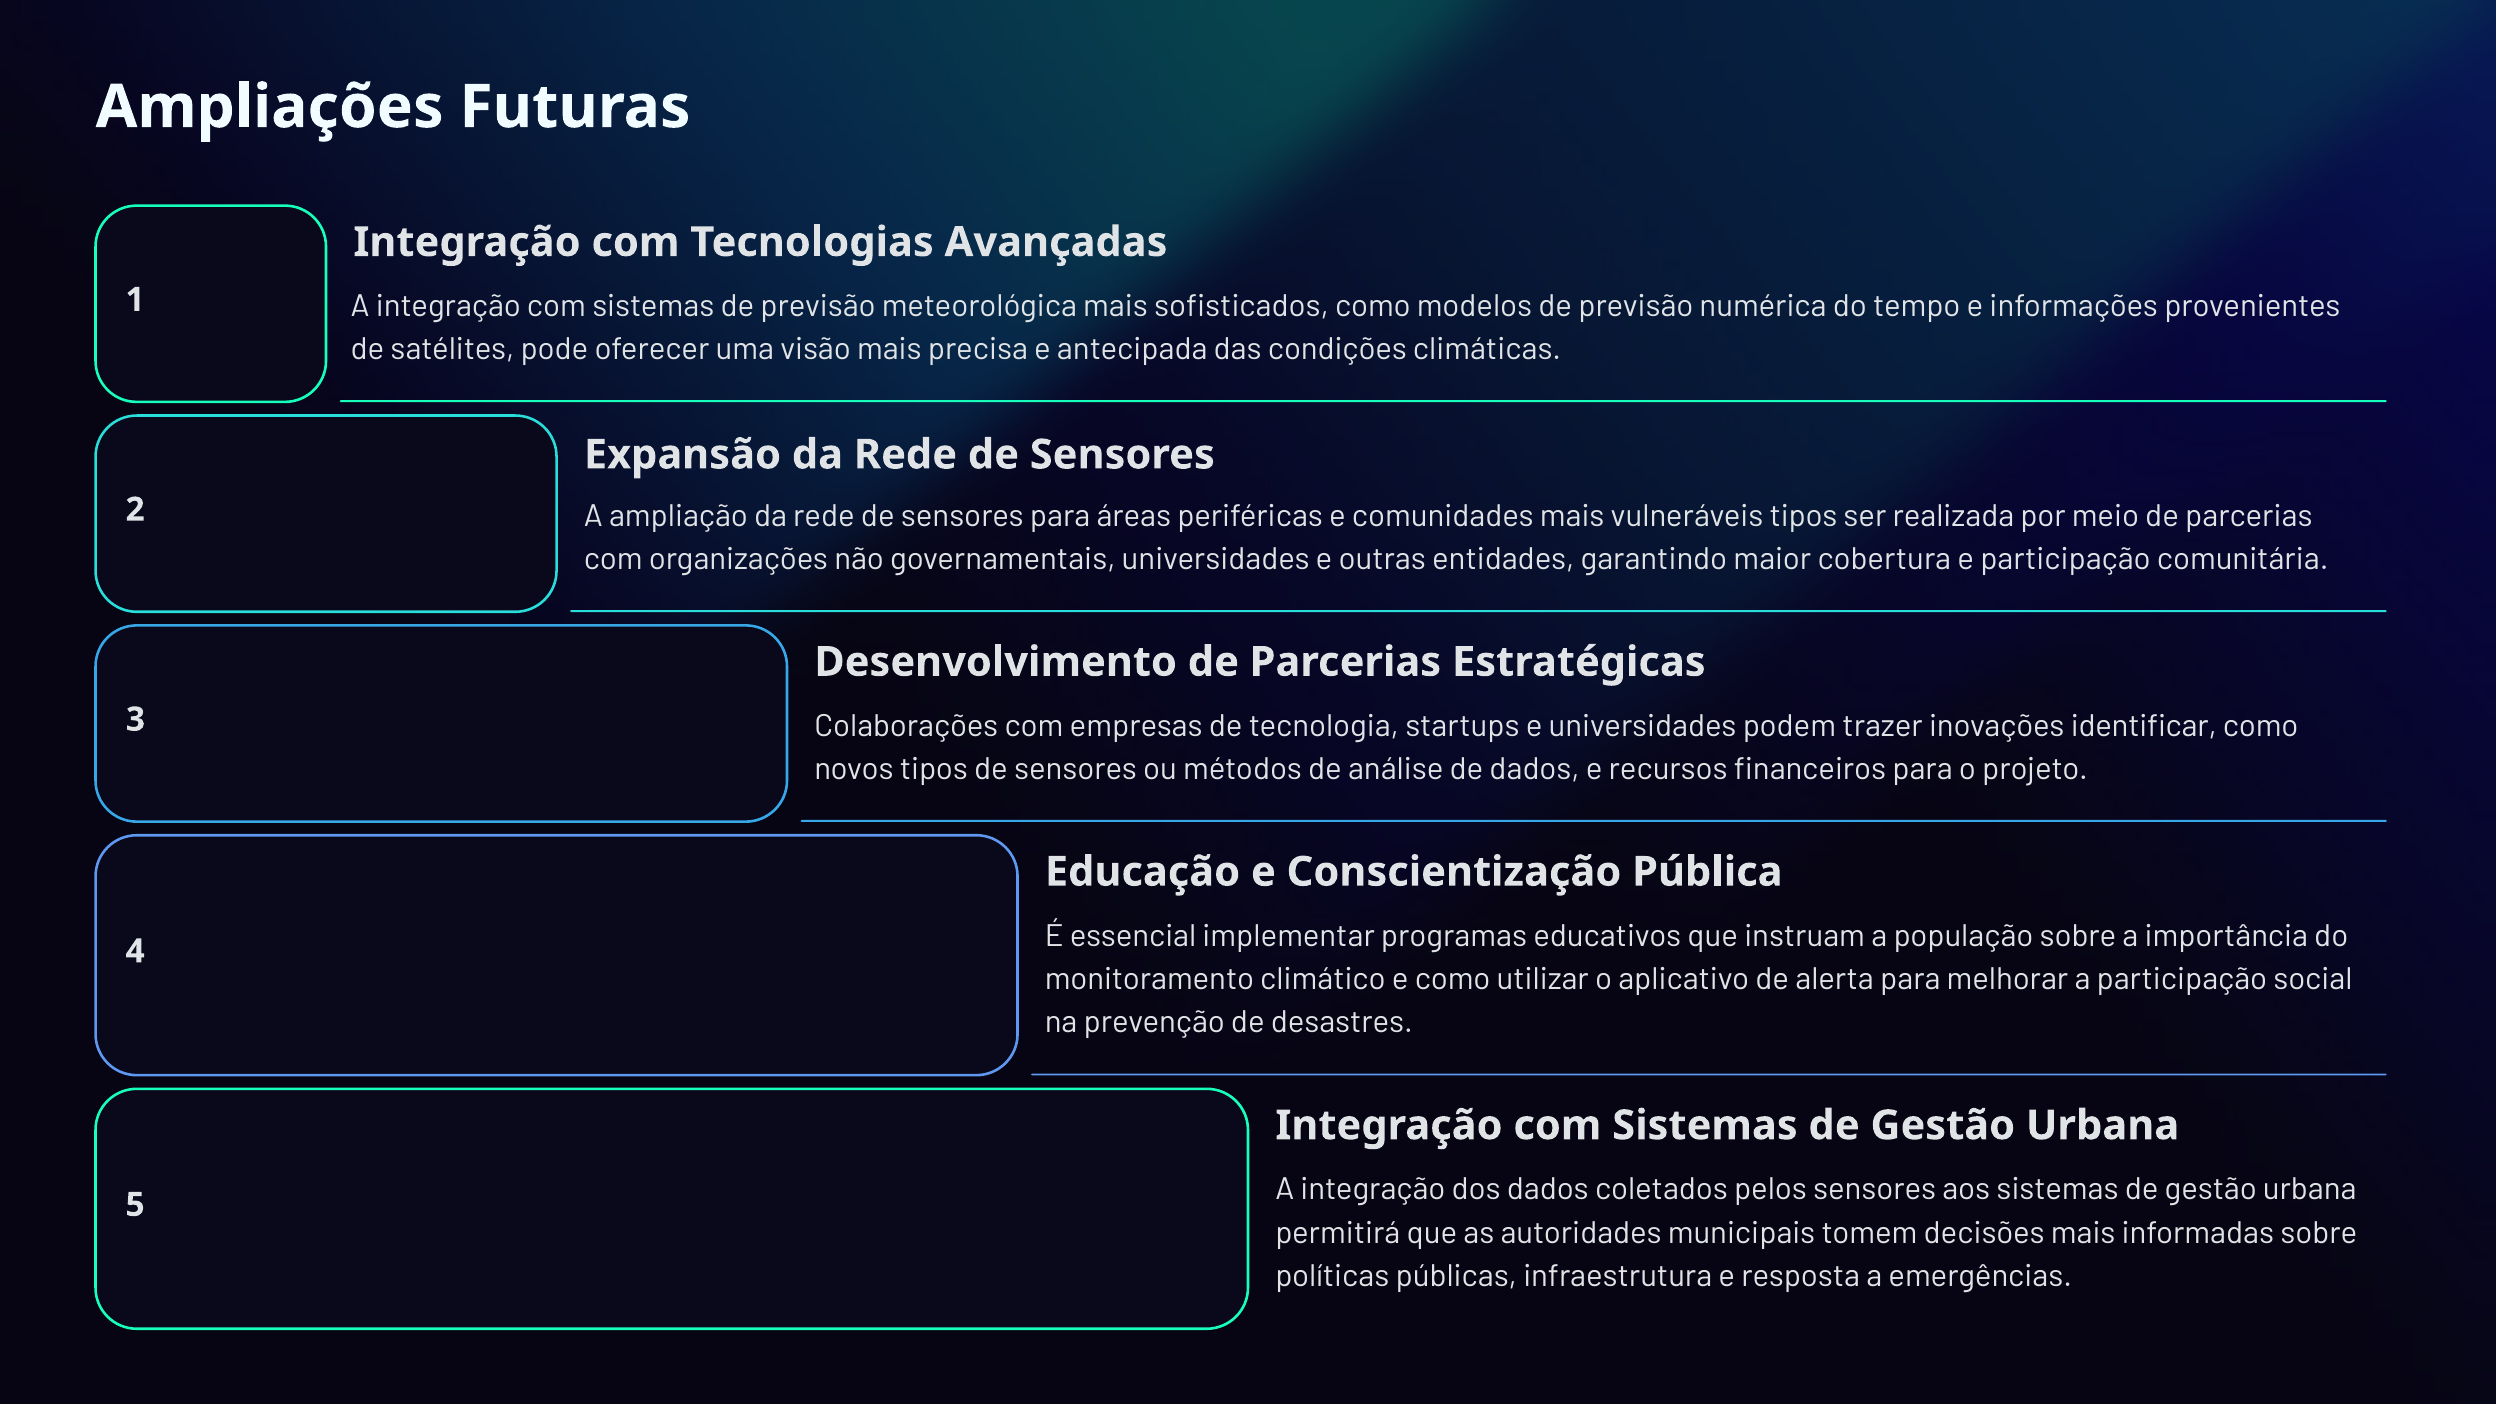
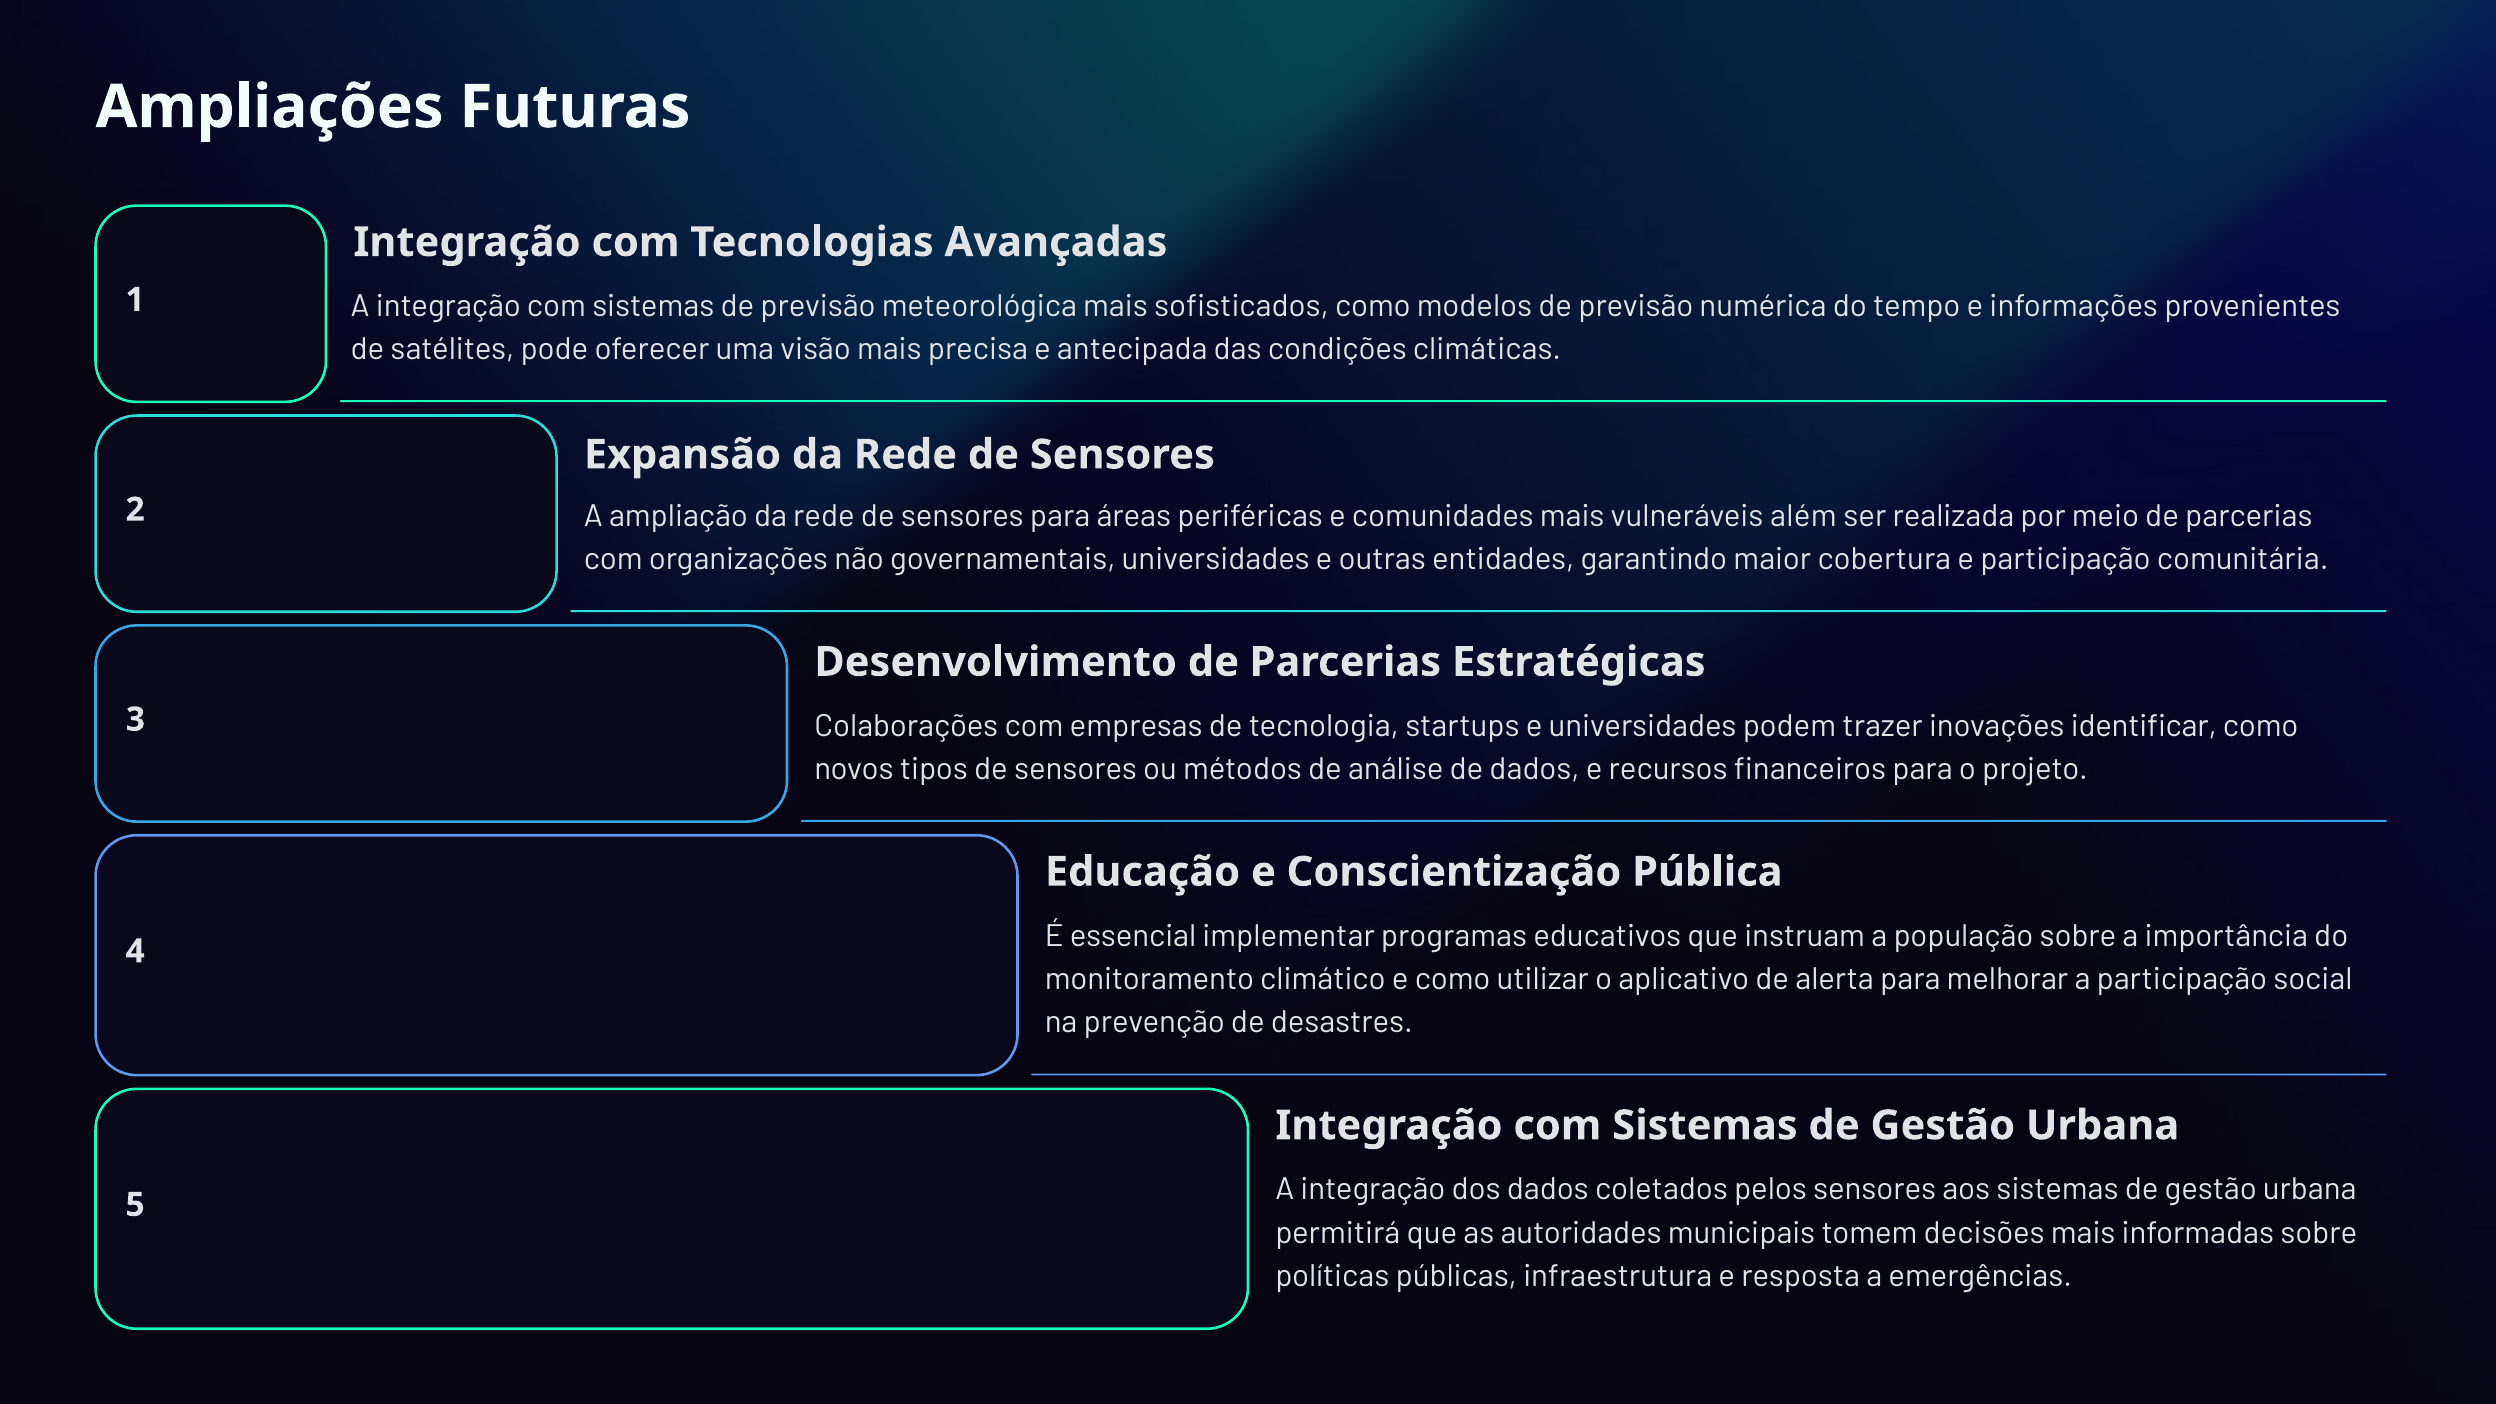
vulneráveis tipos: tipos -> além
